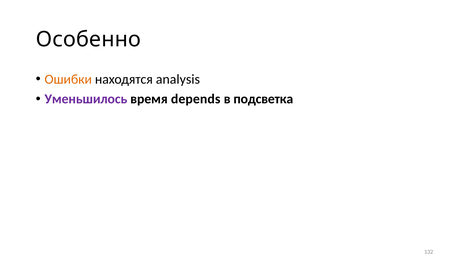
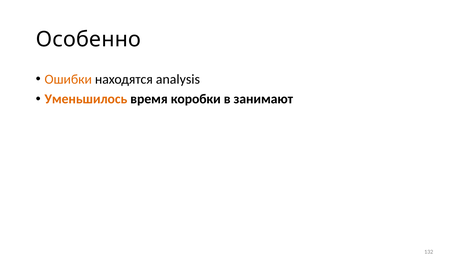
Уменьшилось colour: purple -> orange
depends: depends -> коробки
подсветка: подсветка -> занимают
